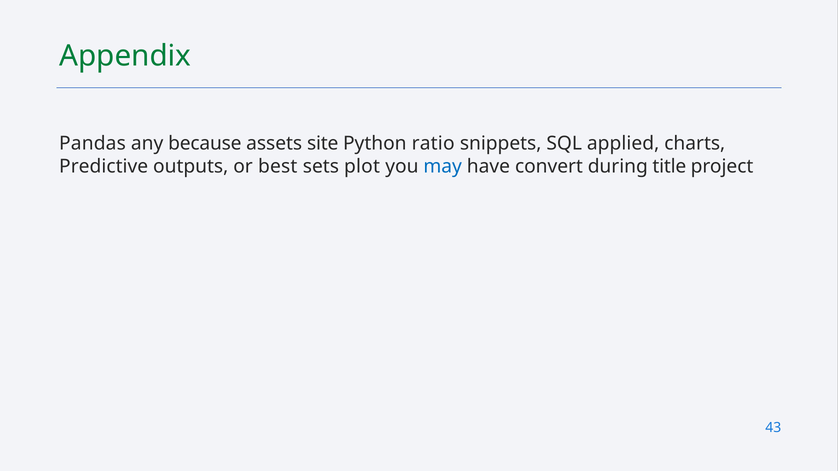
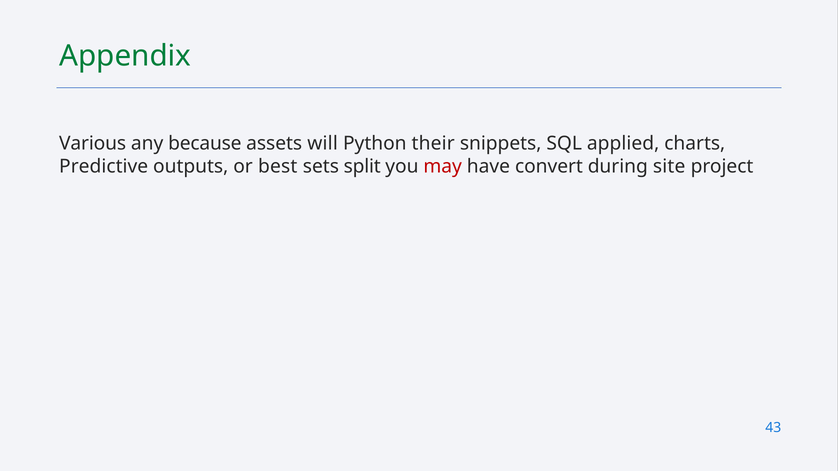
Pandas: Pandas -> Various
site: site -> will
ratio: ratio -> their
plot: plot -> split
may colour: blue -> red
title: title -> site
